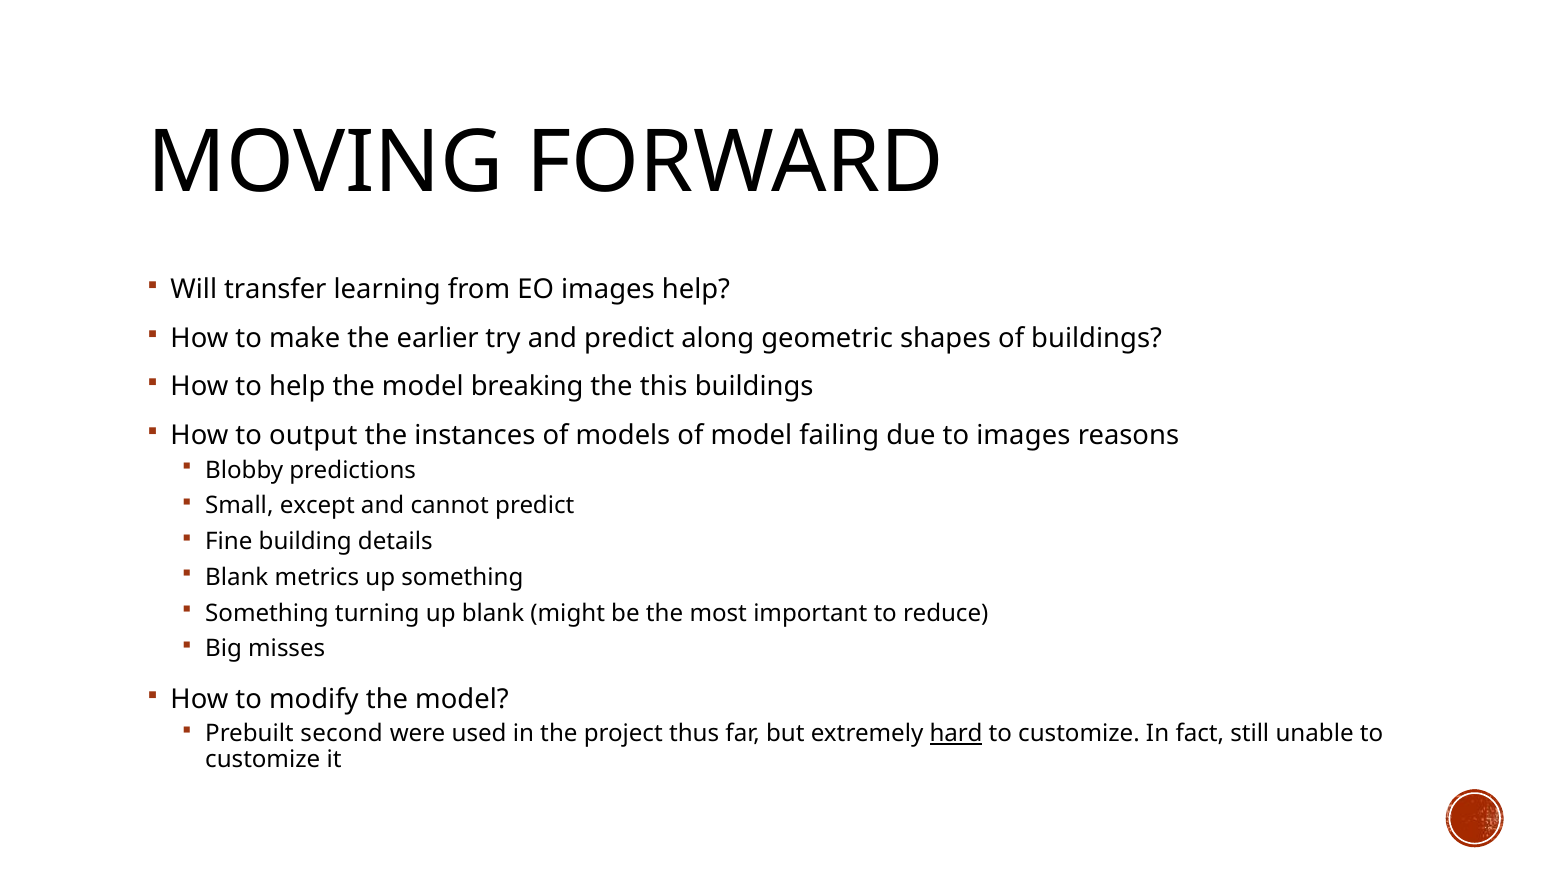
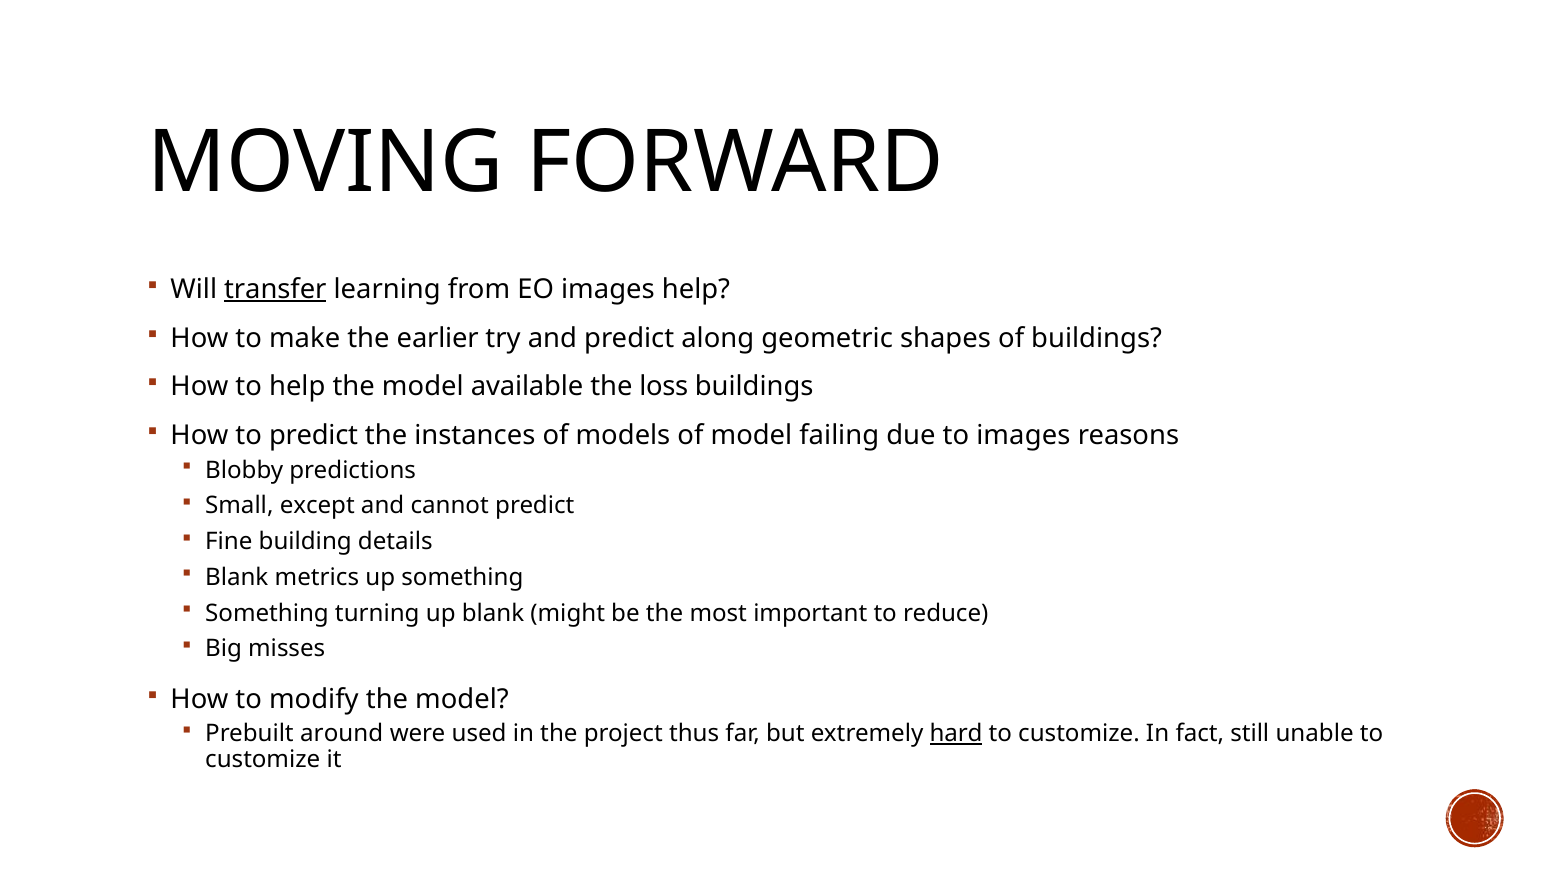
transfer underline: none -> present
breaking: breaking -> available
this: this -> loss
to output: output -> predict
second: second -> around
